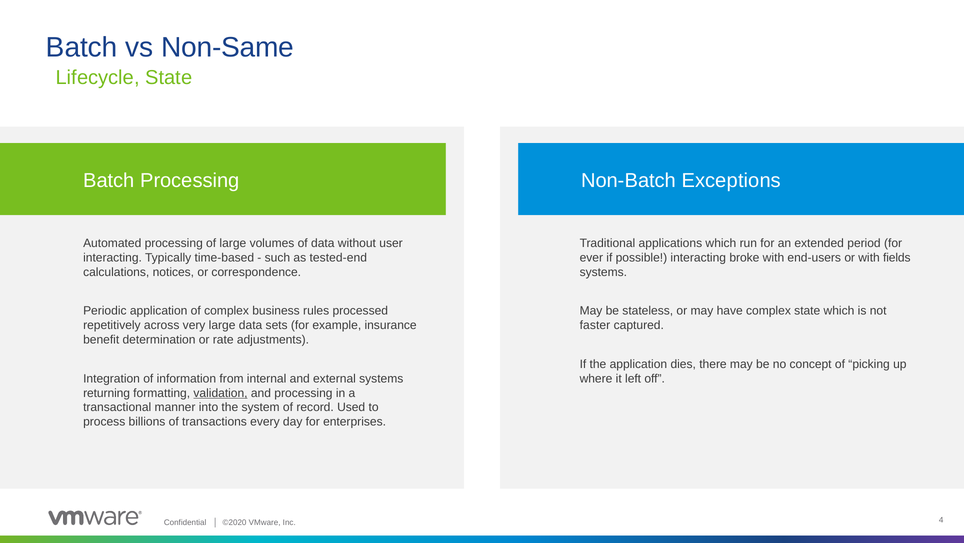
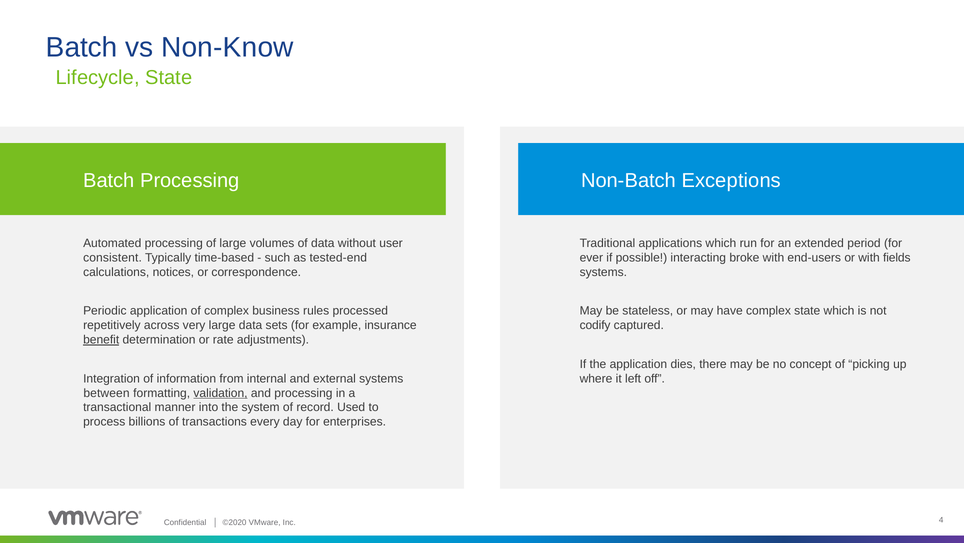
Non-Same: Non-Same -> Non-Know
interacting at (113, 258): interacting -> consistent
faster: faster -> codify
benefit underline: none -> present
returning: returning -> between
